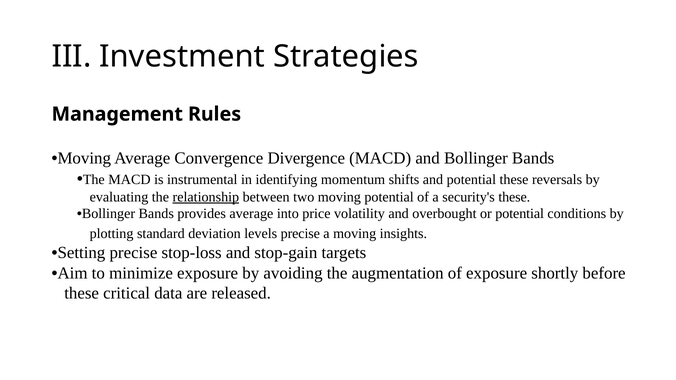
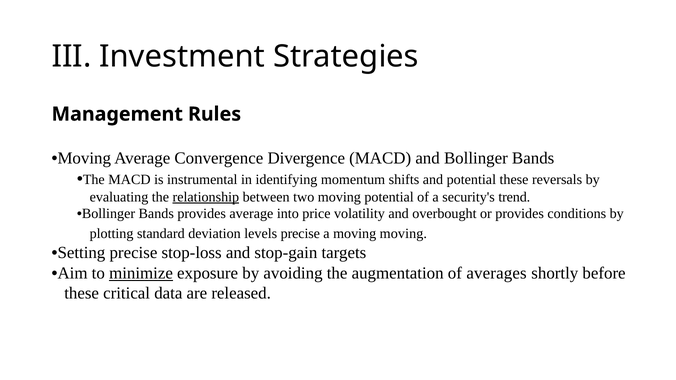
security's these: these -> trend
or potential: potential -> provides
moving insights: insights -> moving
minimize underline: none -> present
of exposure: exposure -> averages
